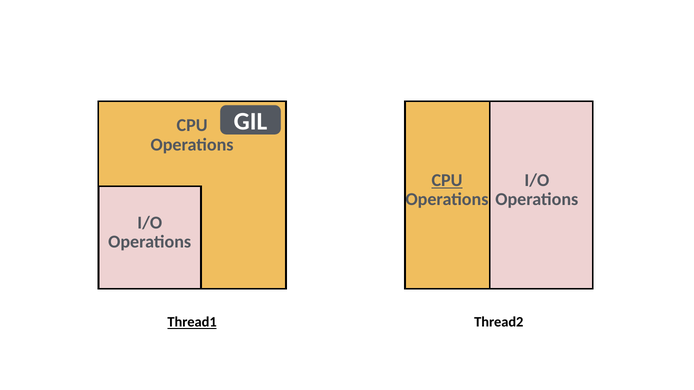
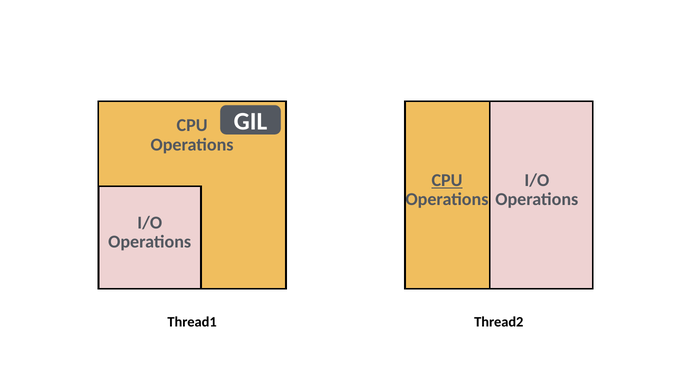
Thread1 underline: present -> none
